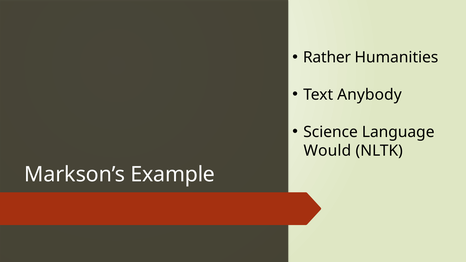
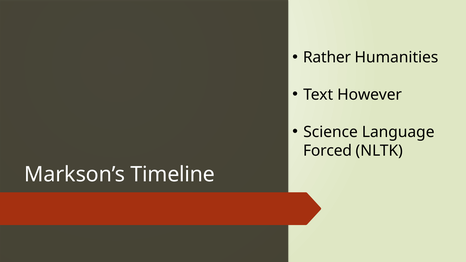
Anybody: Anybody -> However
Would: Would -> Forced
Example: Example -> Timeline
